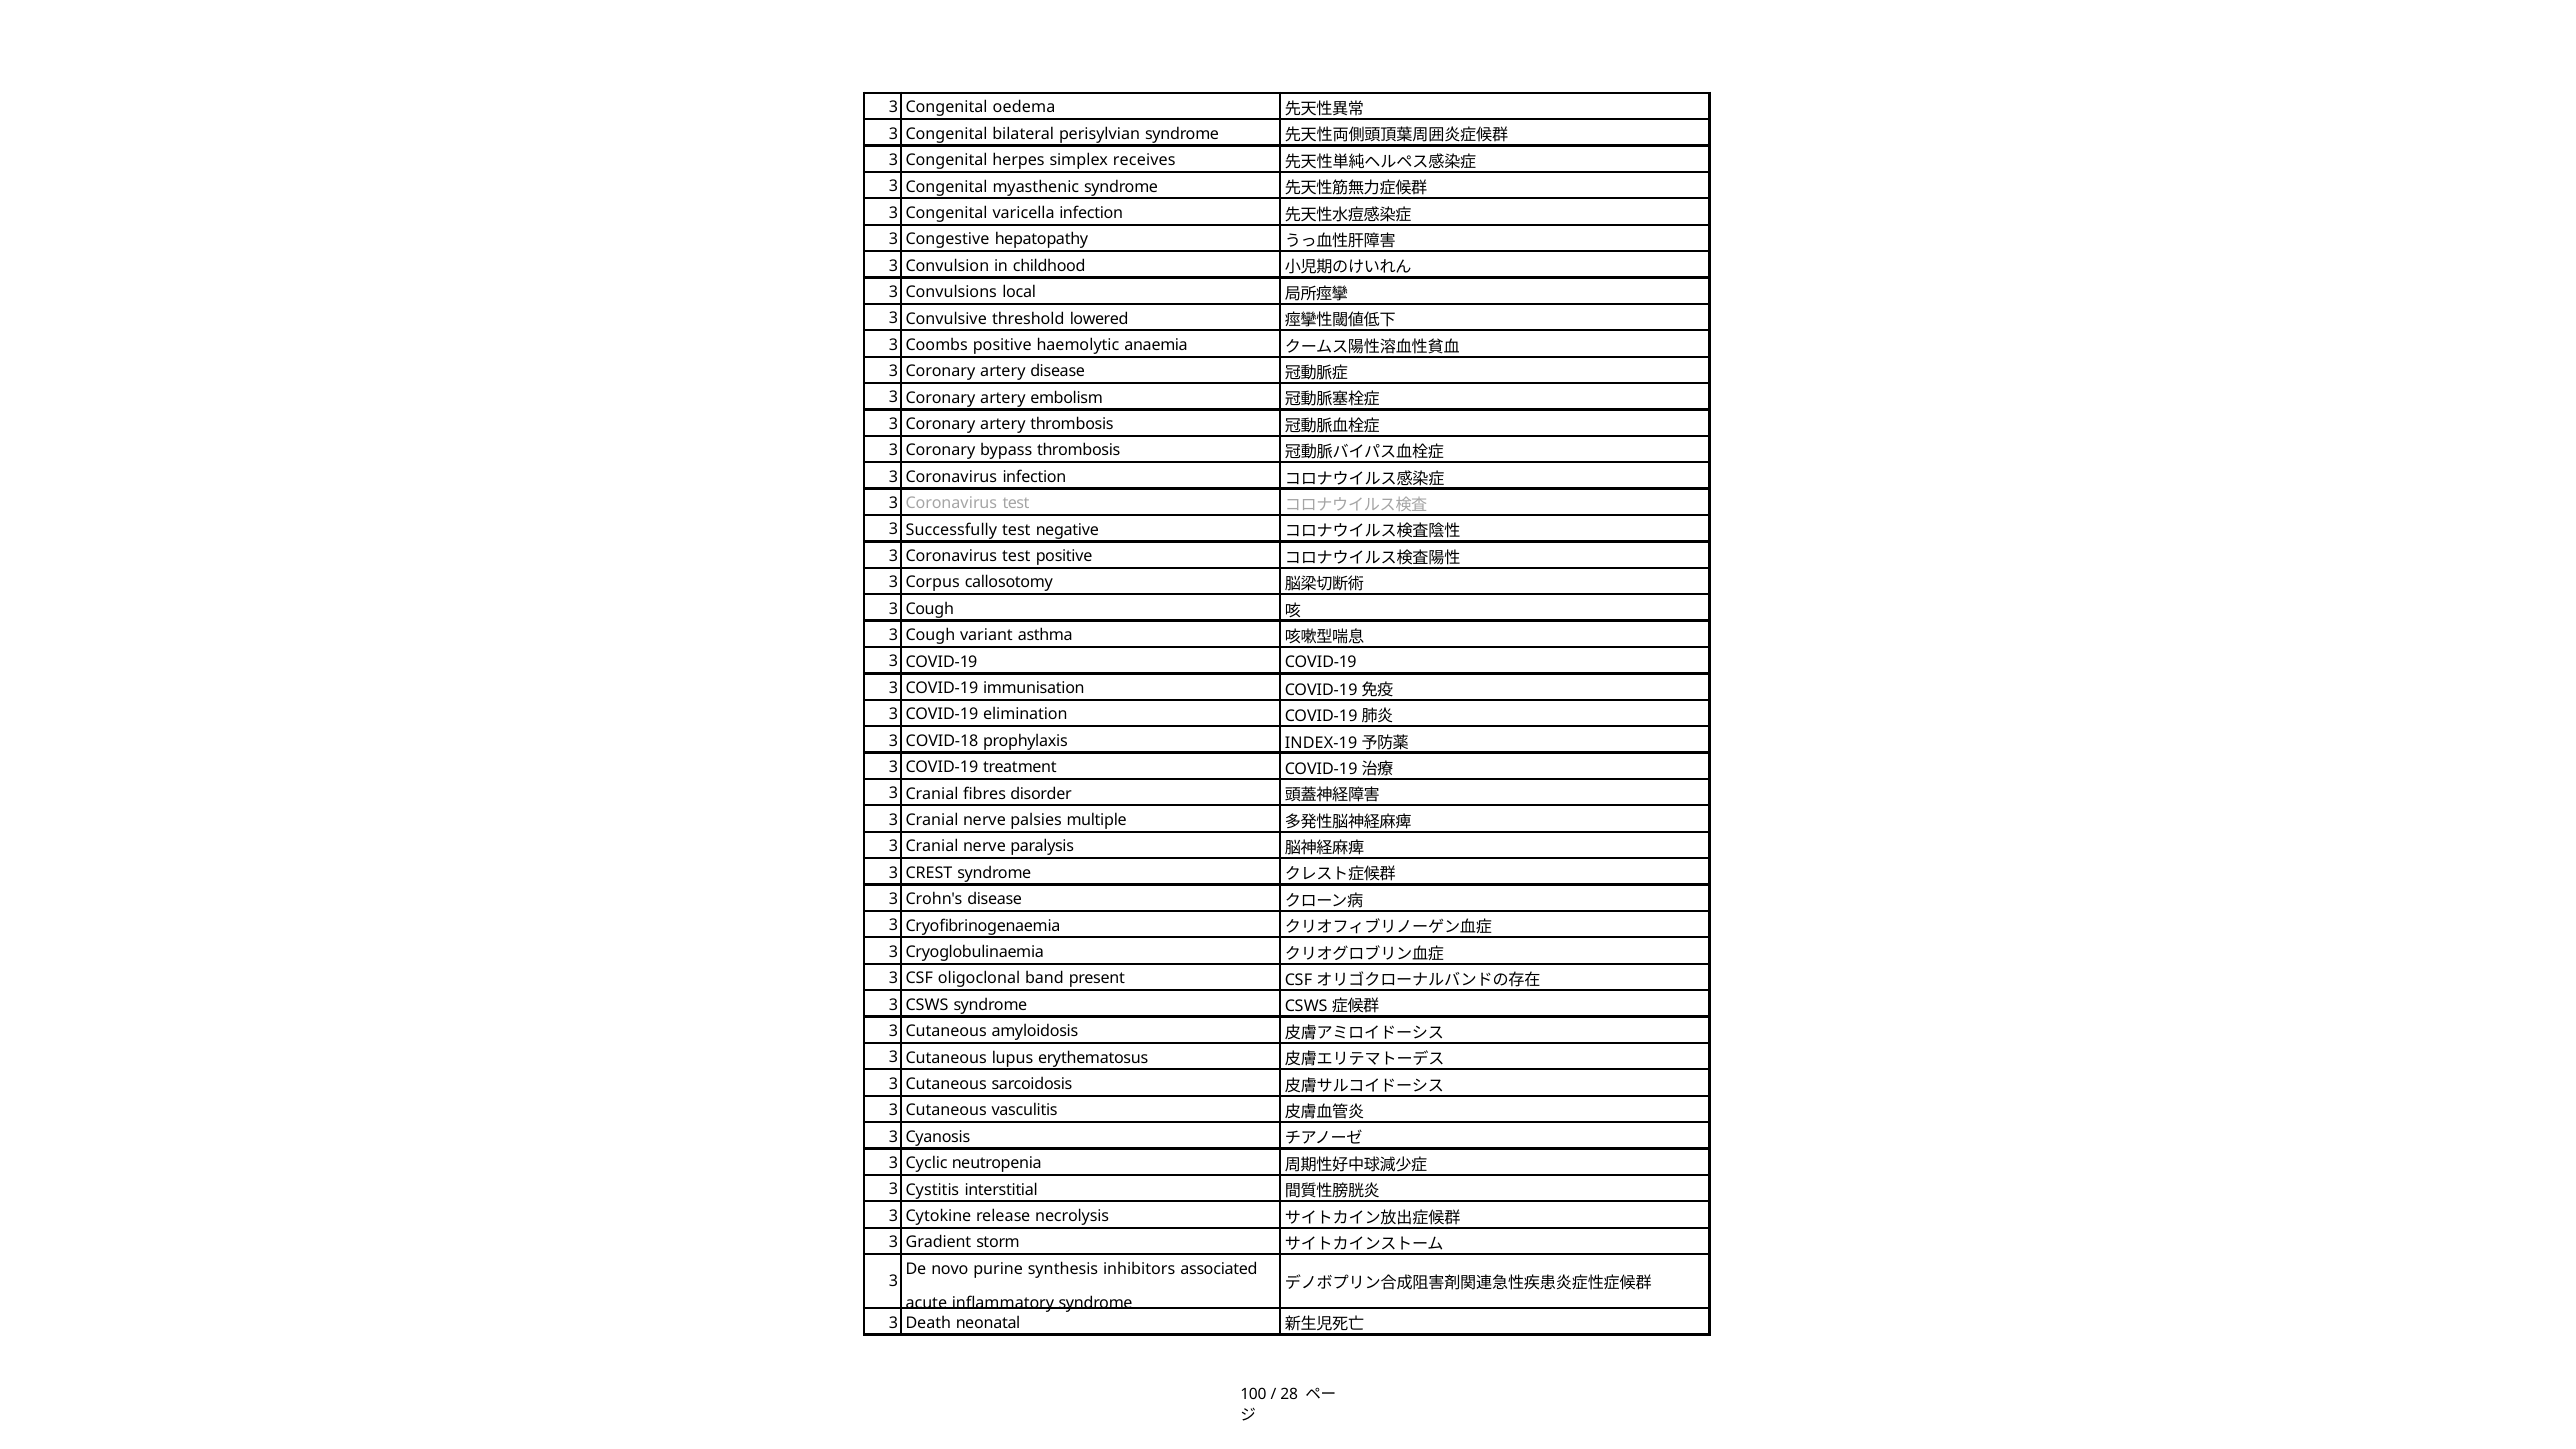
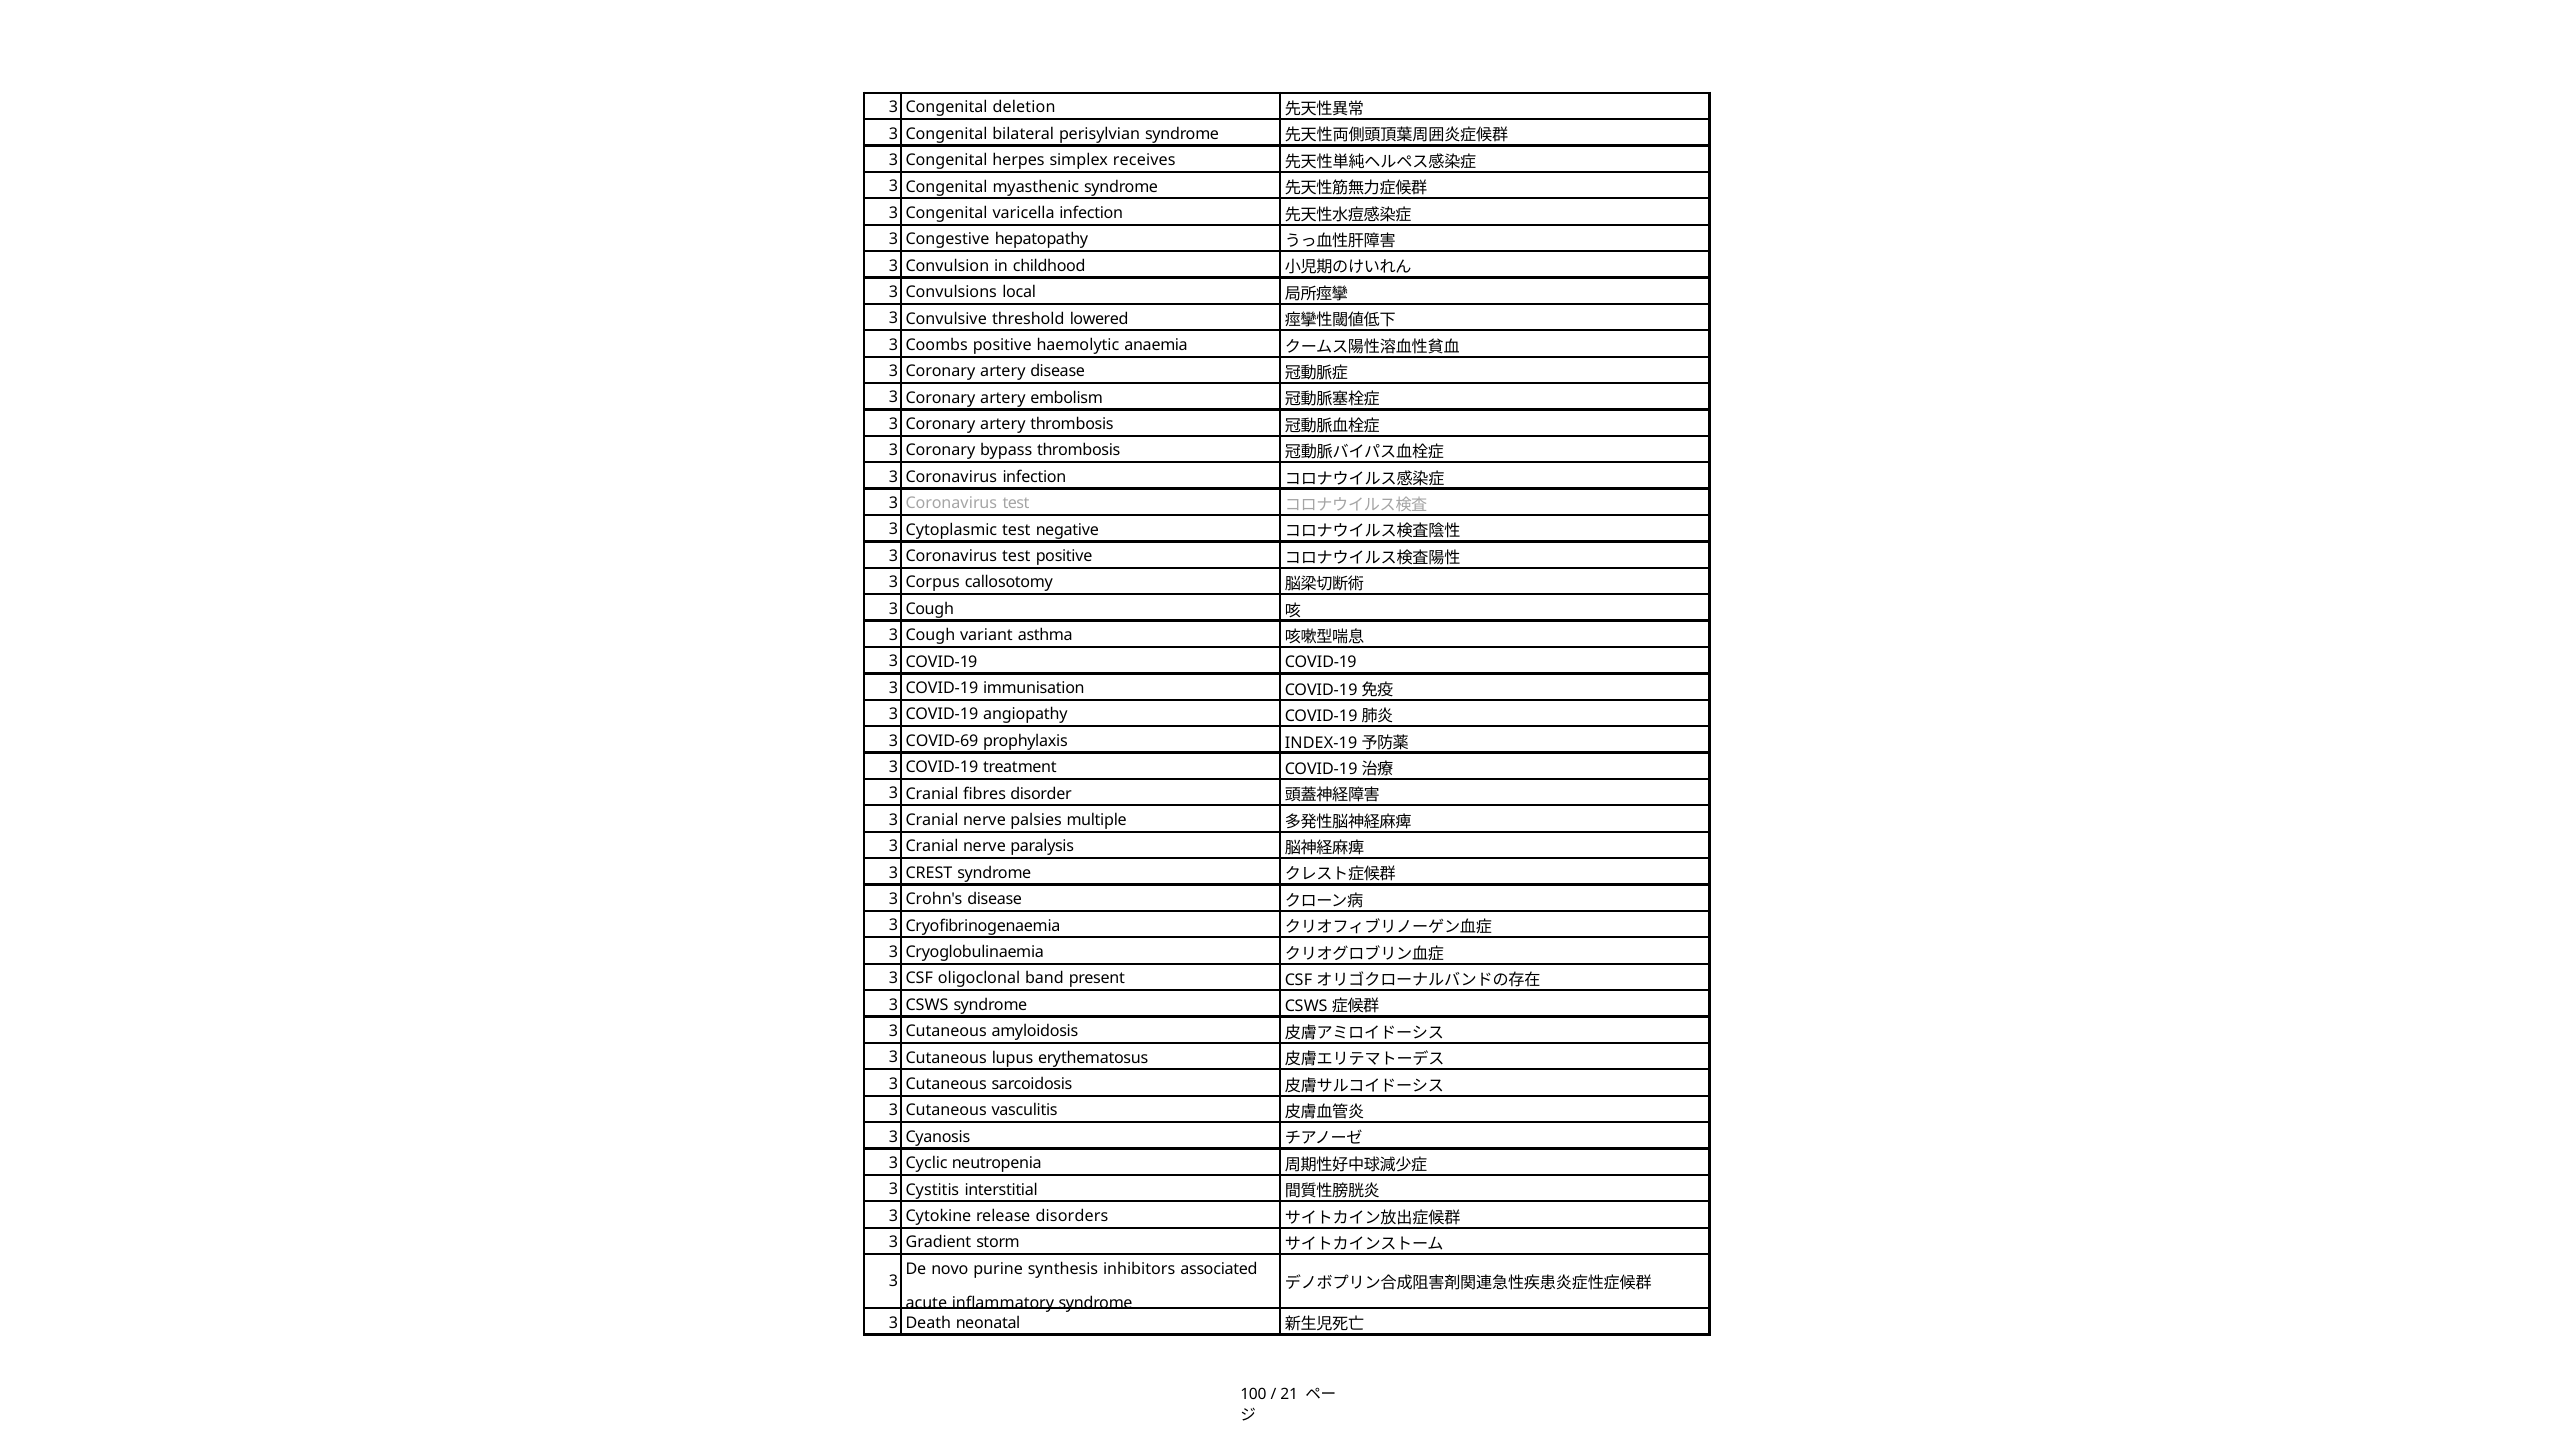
oedema: oedema -> deletion
Successfully: Successfully -> Cytoplasmic
elimination: elimination -> angiopathy
COVID-18: COVID-18 -> COVID-69
necrolysis: necrolysis -> disorders
28: 28 -> 21
